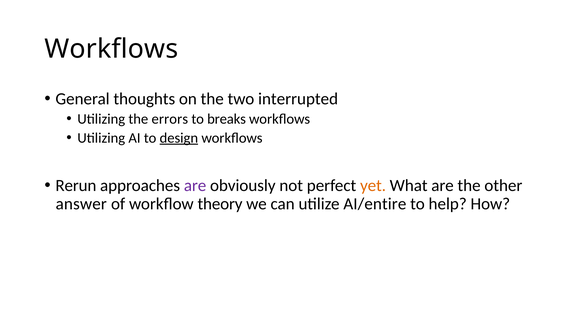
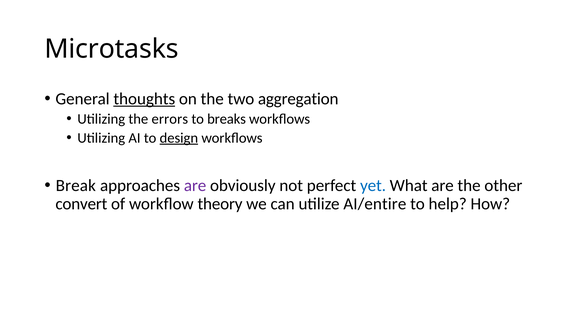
Workflows at (111, 49): Workflows -> Microtasks
thoughts underline: none -> present
interrupted: interrupted -> aggregation
Rerun: Rerun -> Break
yet colour: orange -> blue
answer: answer -> convert
